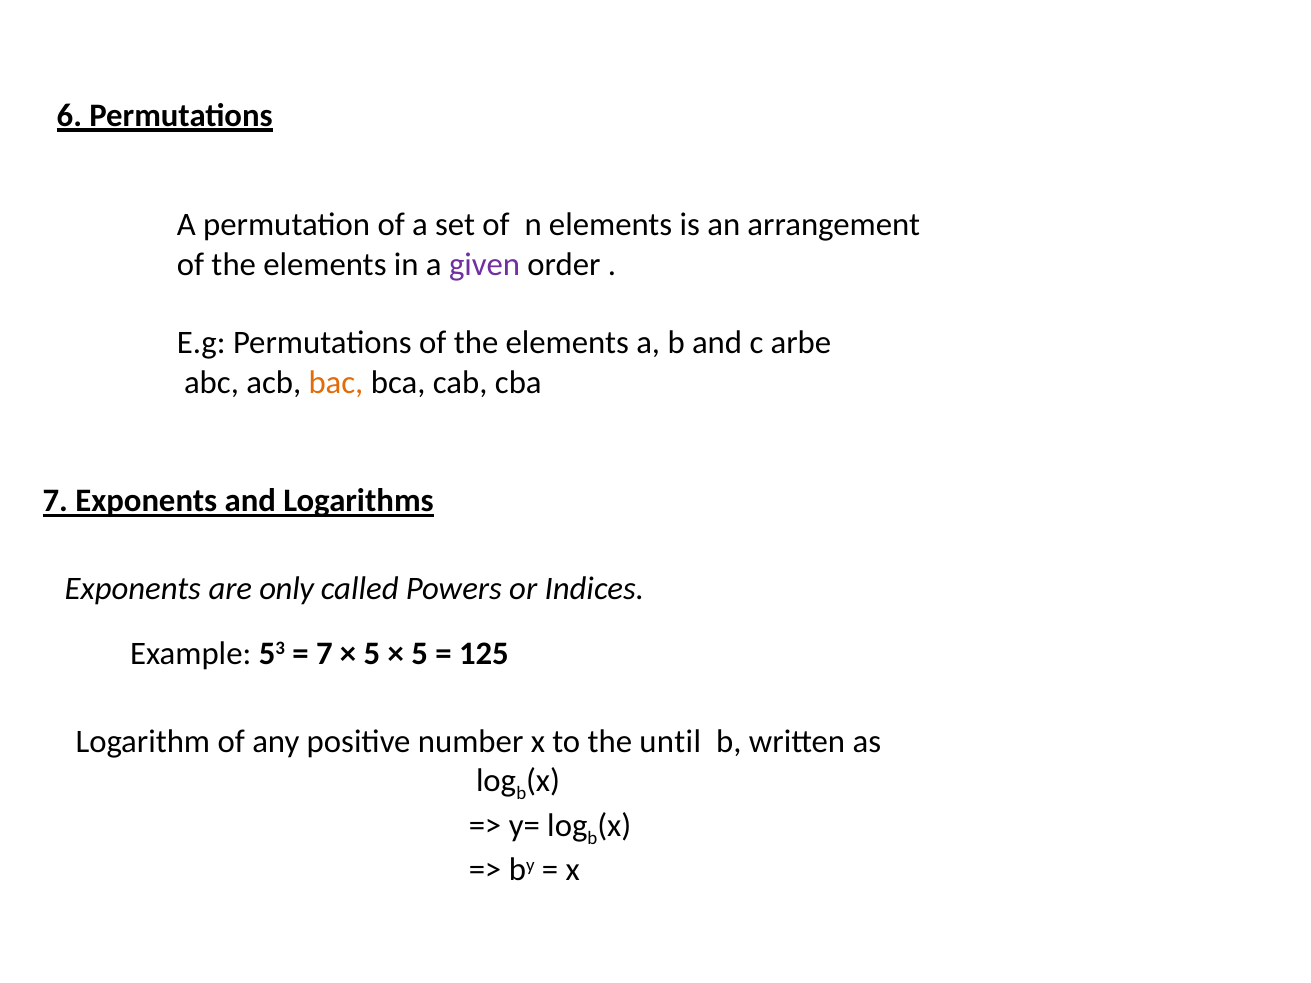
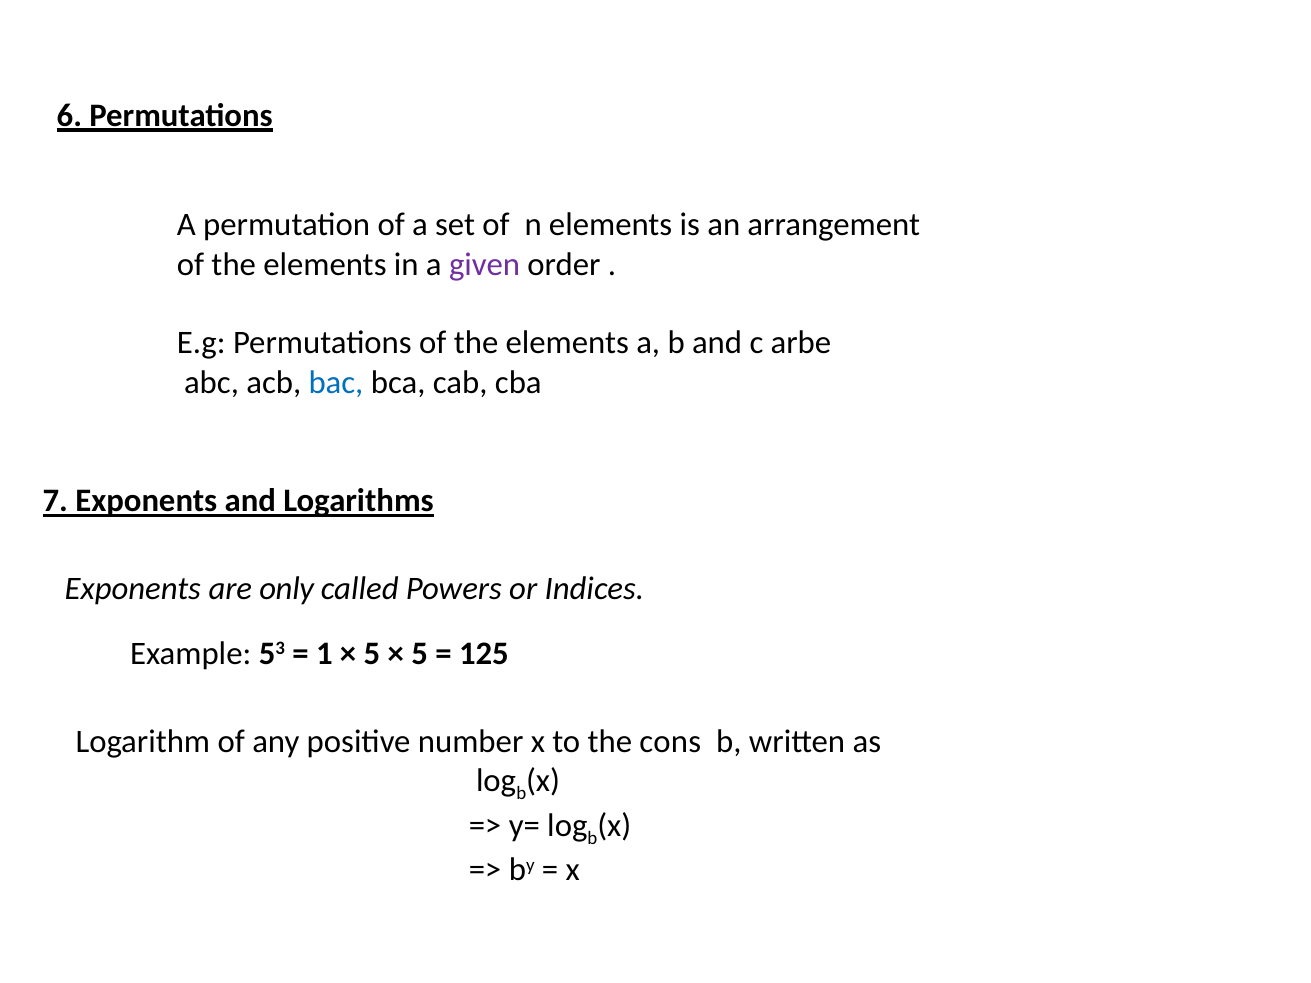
bac colour: orange -> blue
7 at (324, 654): 7 -> 1
until: until -> cons
